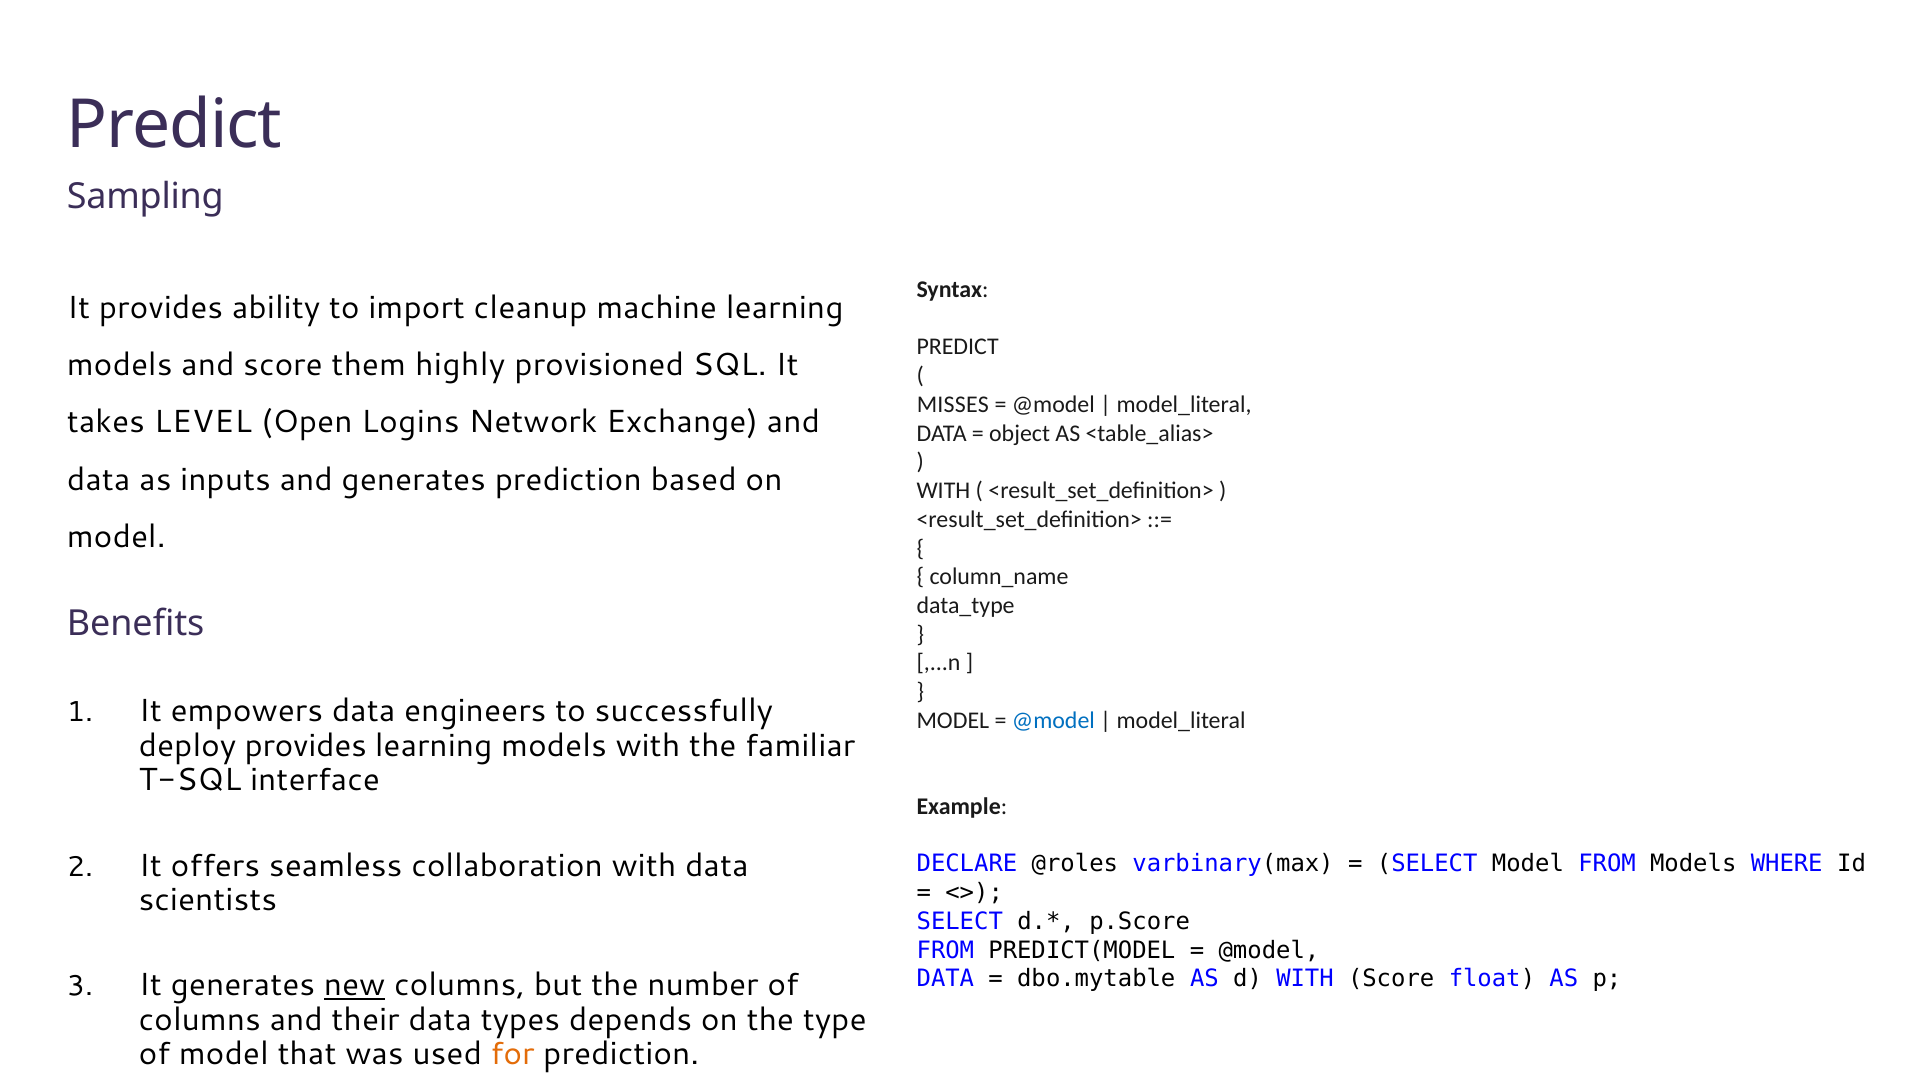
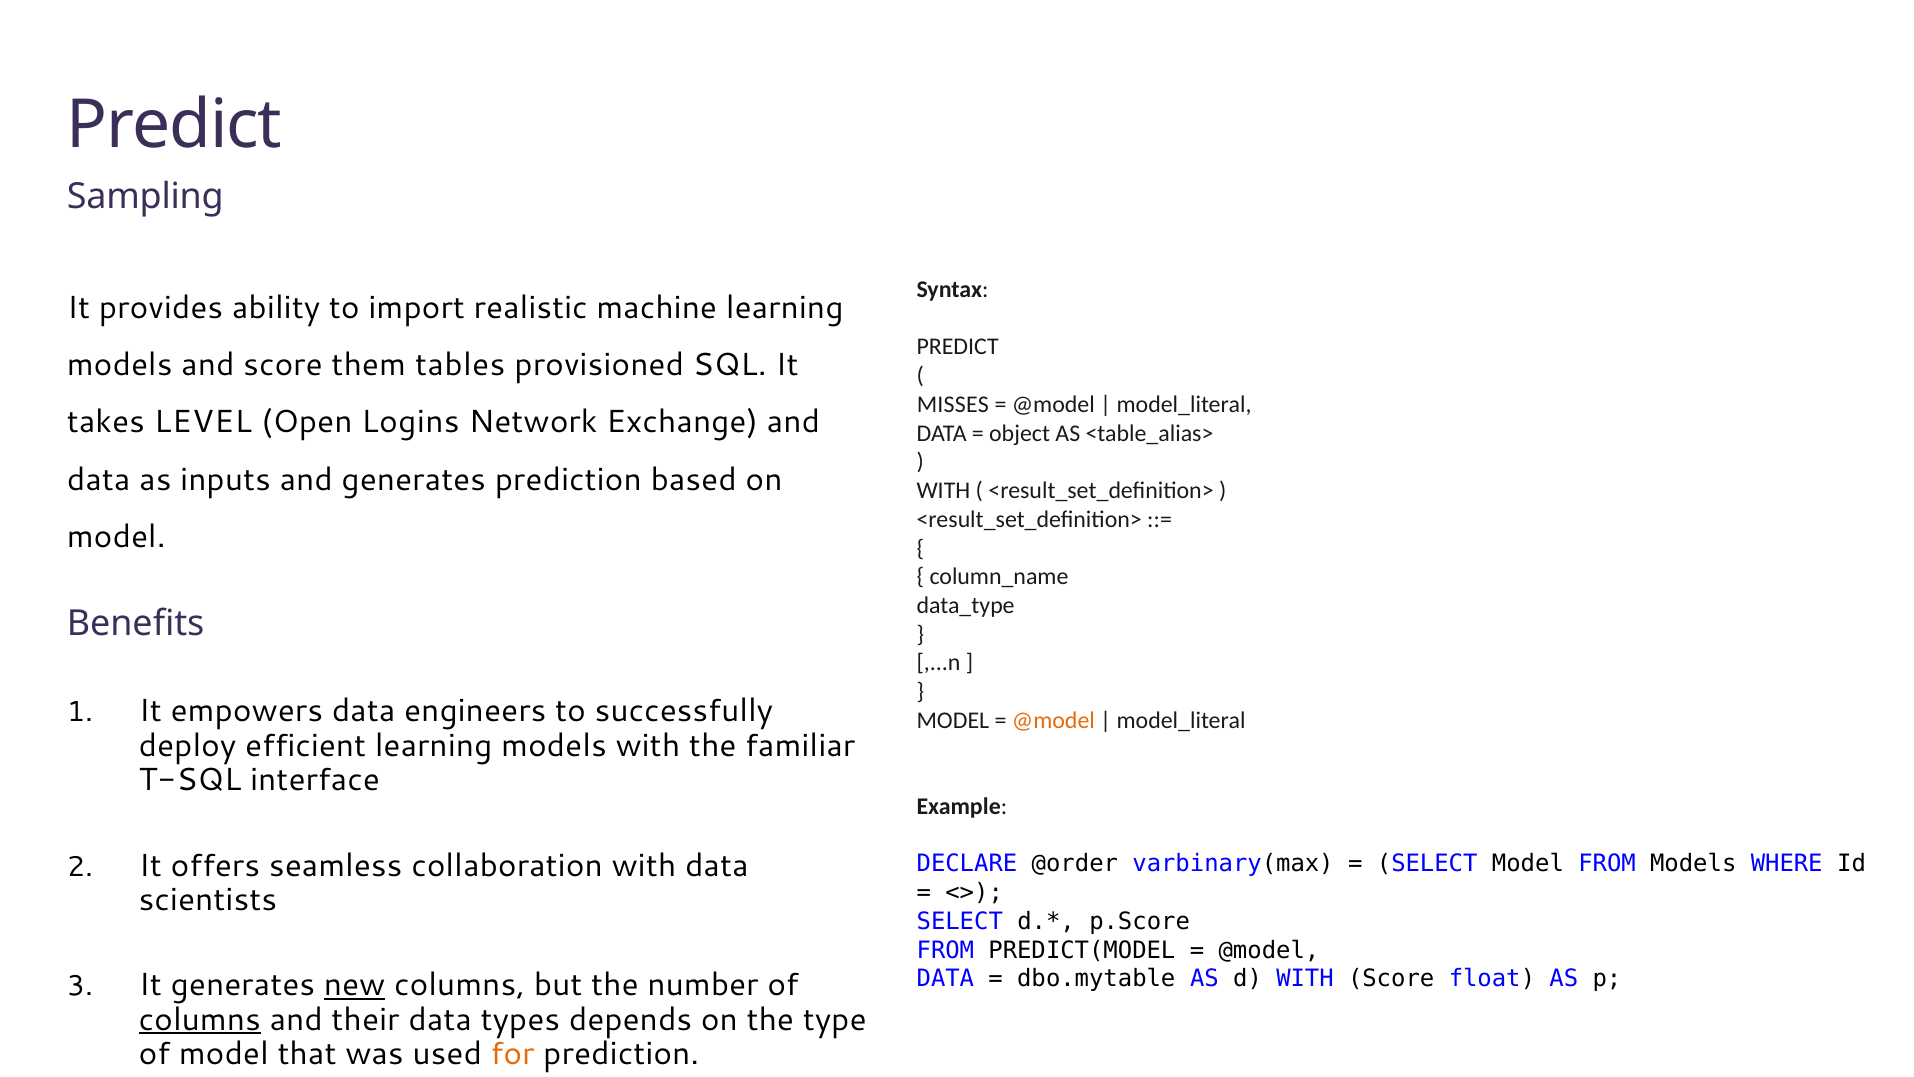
cleanup: cleanup -> realistic
highly: highly -> tables
@model at (1053, 720) colour: blue -> orange
deploy provides: provides -> efficient
@roles: @roles -> @order
columns at (200, 1019) underline: none -> present
